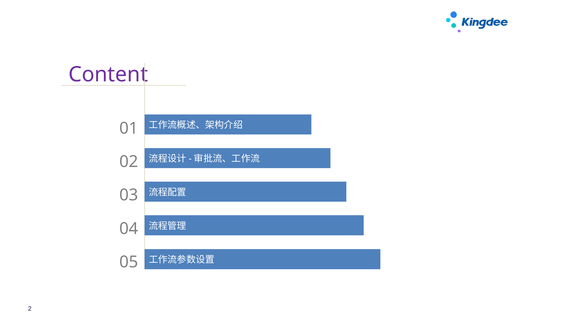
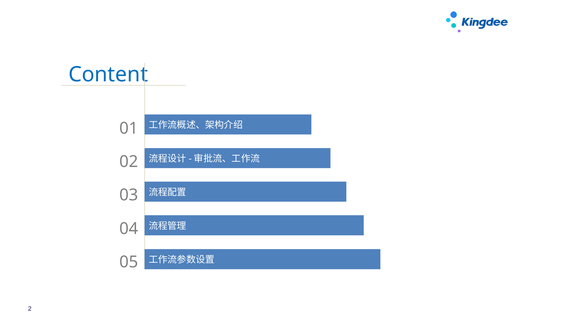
Content colour: purple -> blue
